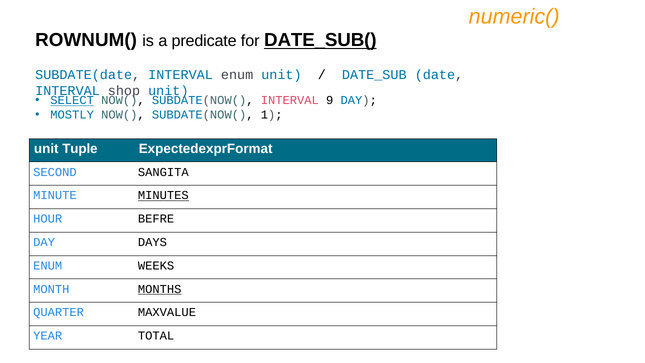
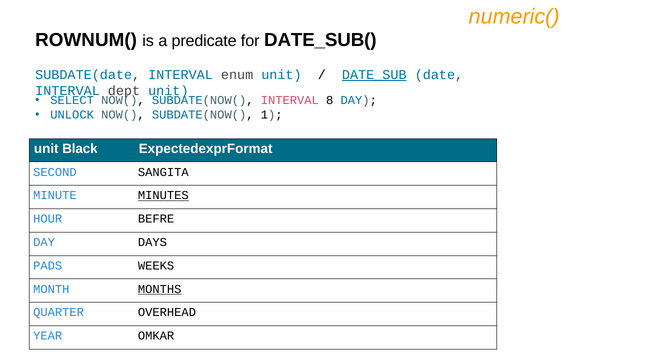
DATE_SUB( underline: present -> none
DATE_SUB underline: none -> present
shop: shop -> dept
SELECT underline: present -> none
9: 9 -> 8
MOSTLY: MOSTLY -> UNLOCK
Tuple: Tuple -> Black
ENUM at (48, 265): ENUM -> PADS
MAXVALUE: MAXVALUE -> OVERHEAD
TOTAL: TOTAL -> OMKAR
